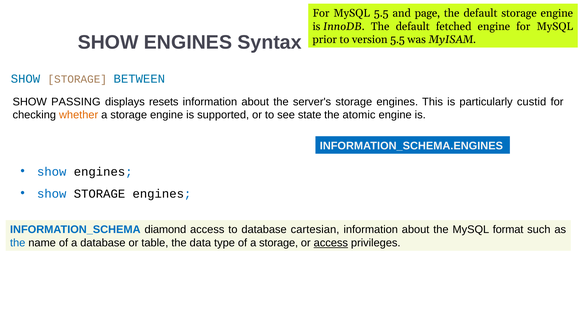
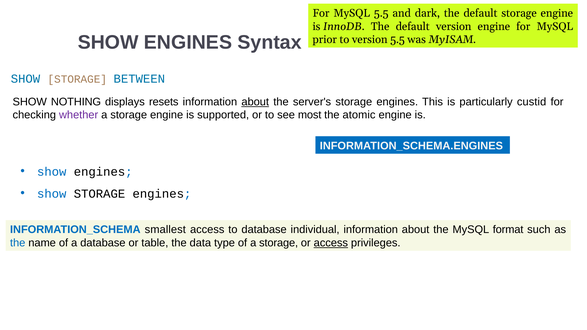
page: page -> dark
default fetched: fetched -> version
PASSING: PASSING -> NOTHING
about at (255, 102) underline: none -> present
whether colour: orange -> purple
state: state -> most
diamond: diamond -> smallest
cartesian: cartesian -> individual
